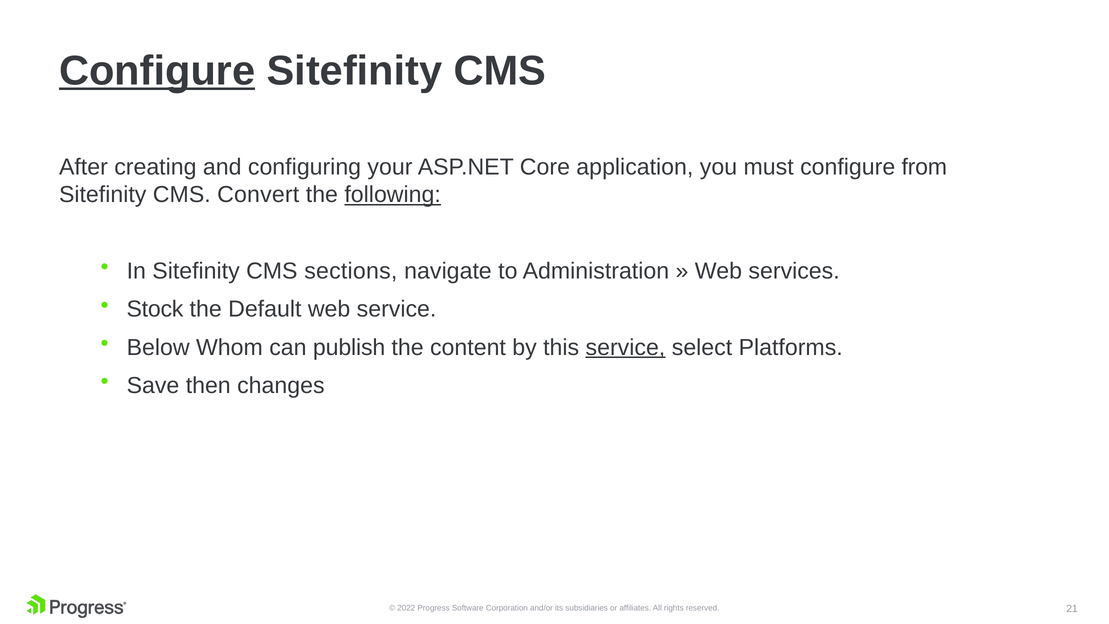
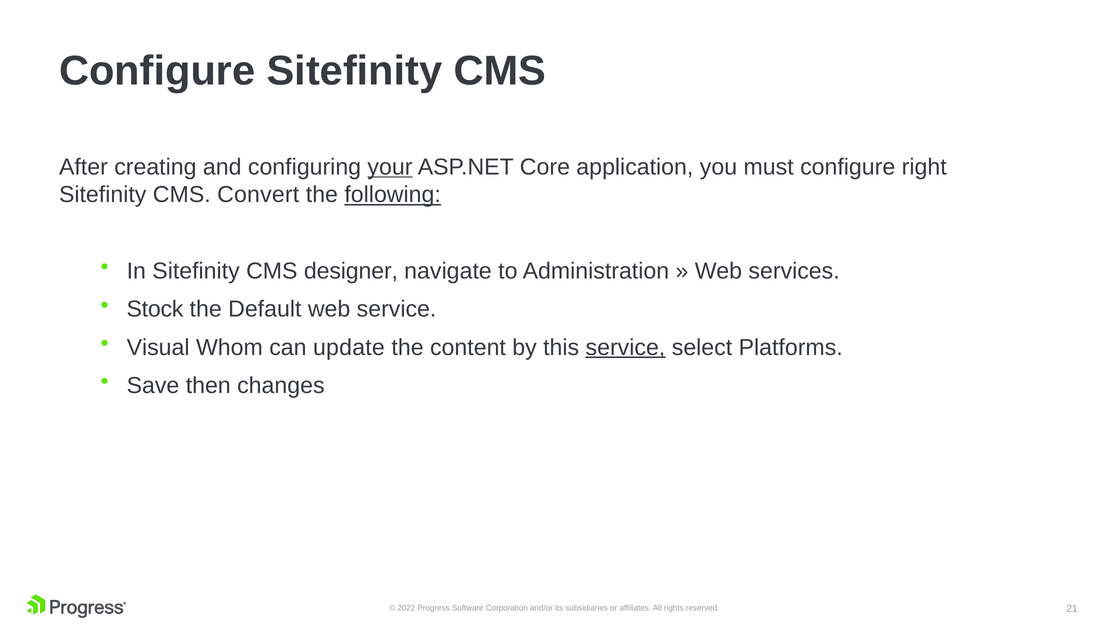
Configure at (157, 71) underline: present -> none
your underline: none -> present
from: from -> right
sections: sections -> designer
Below: Below -> Visual
publish: publish -> update
